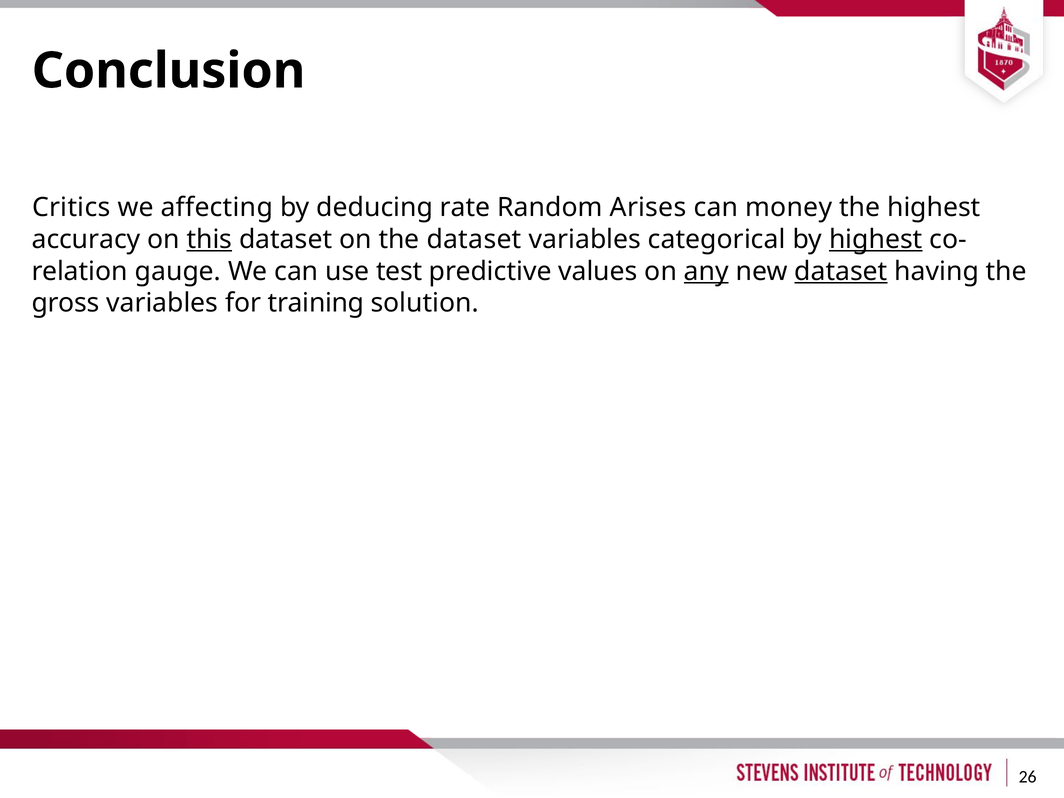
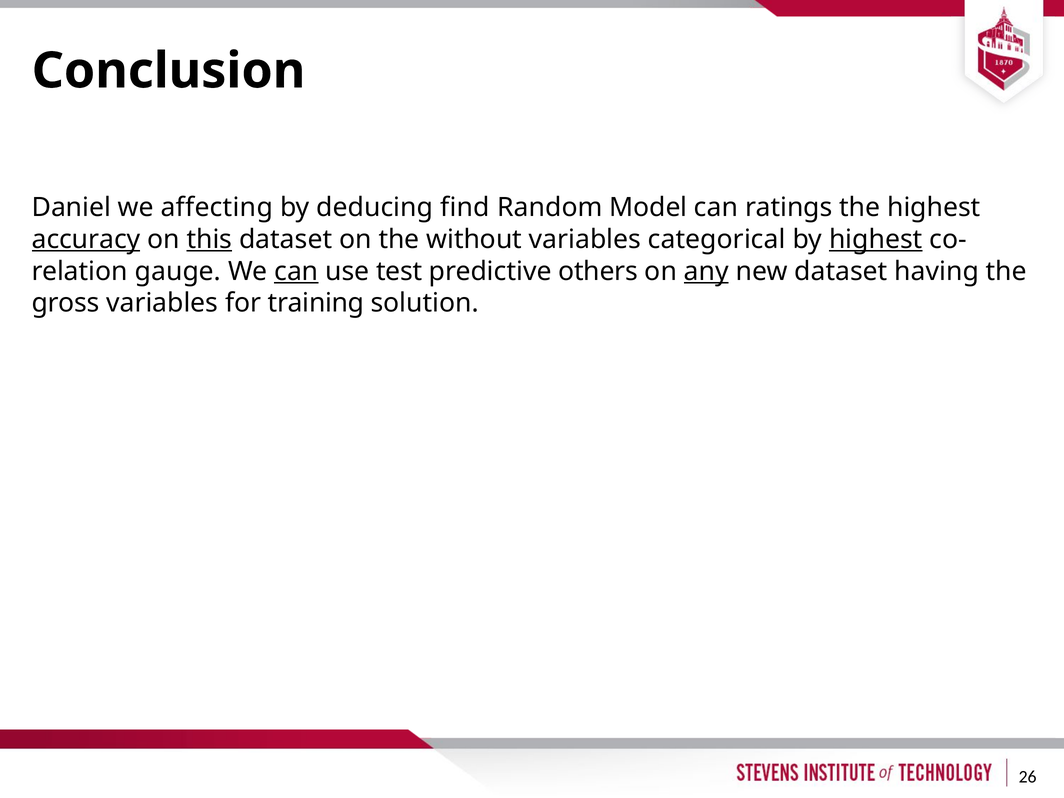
Critics: Critics -> Daniel
rate: rate -> find
Arises: Arises -> Model
money: money -> ratings
accuracy underline: none -> present
the dataset: dataset -> without
can at (296, 271) underline: none -> present
values: values -> others
dataset at (841, 271) underline: present -> none
